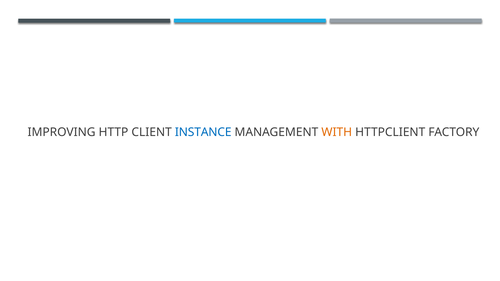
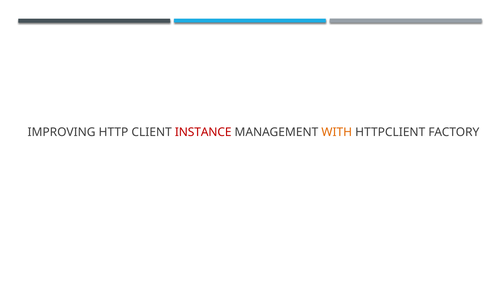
INSTANCE colour: blue -> red
